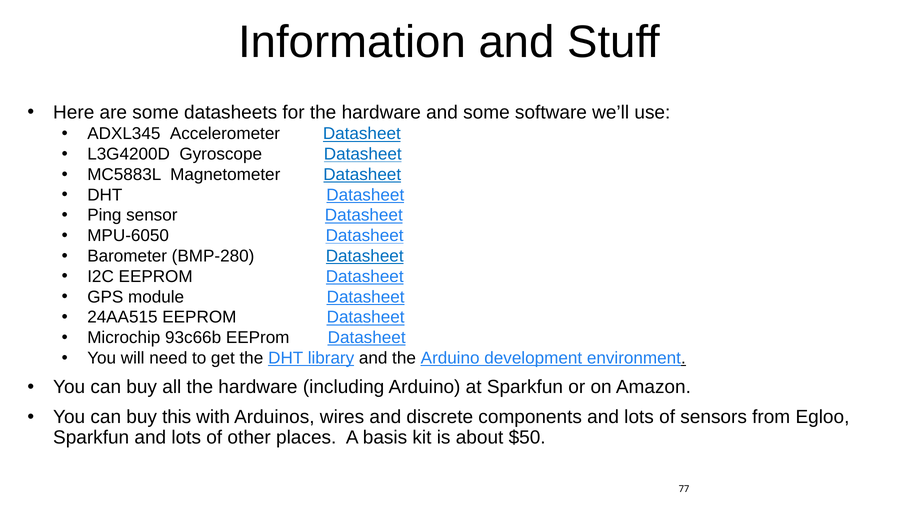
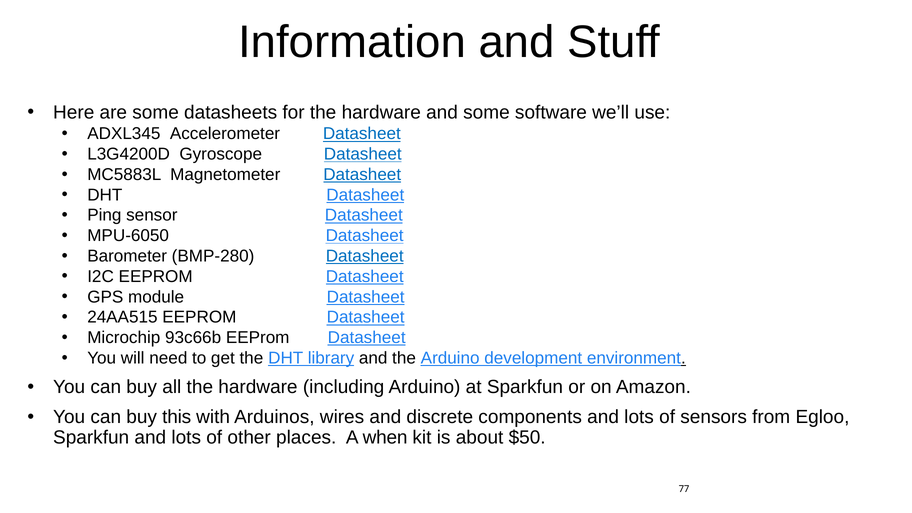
basis: basis -> when
